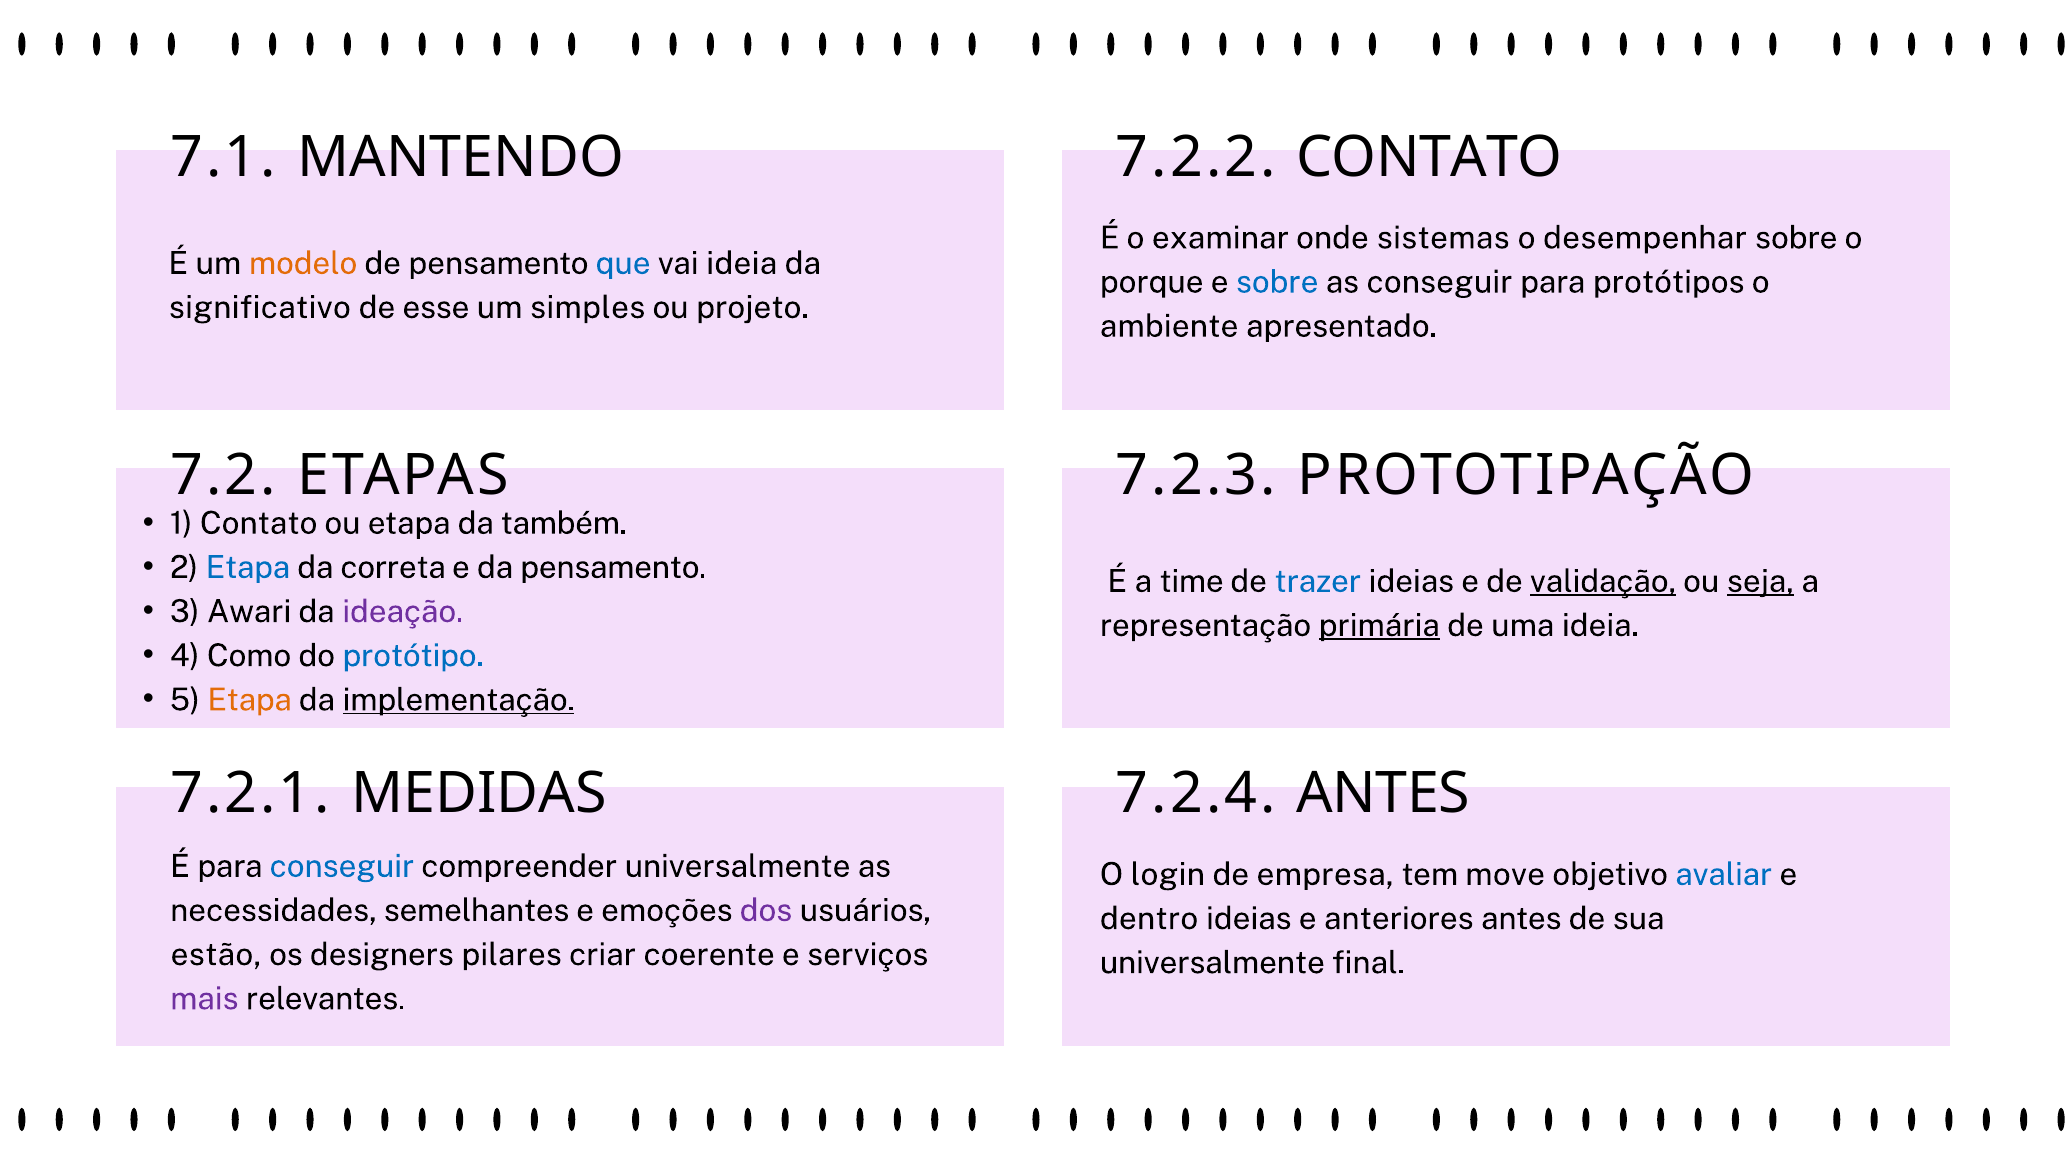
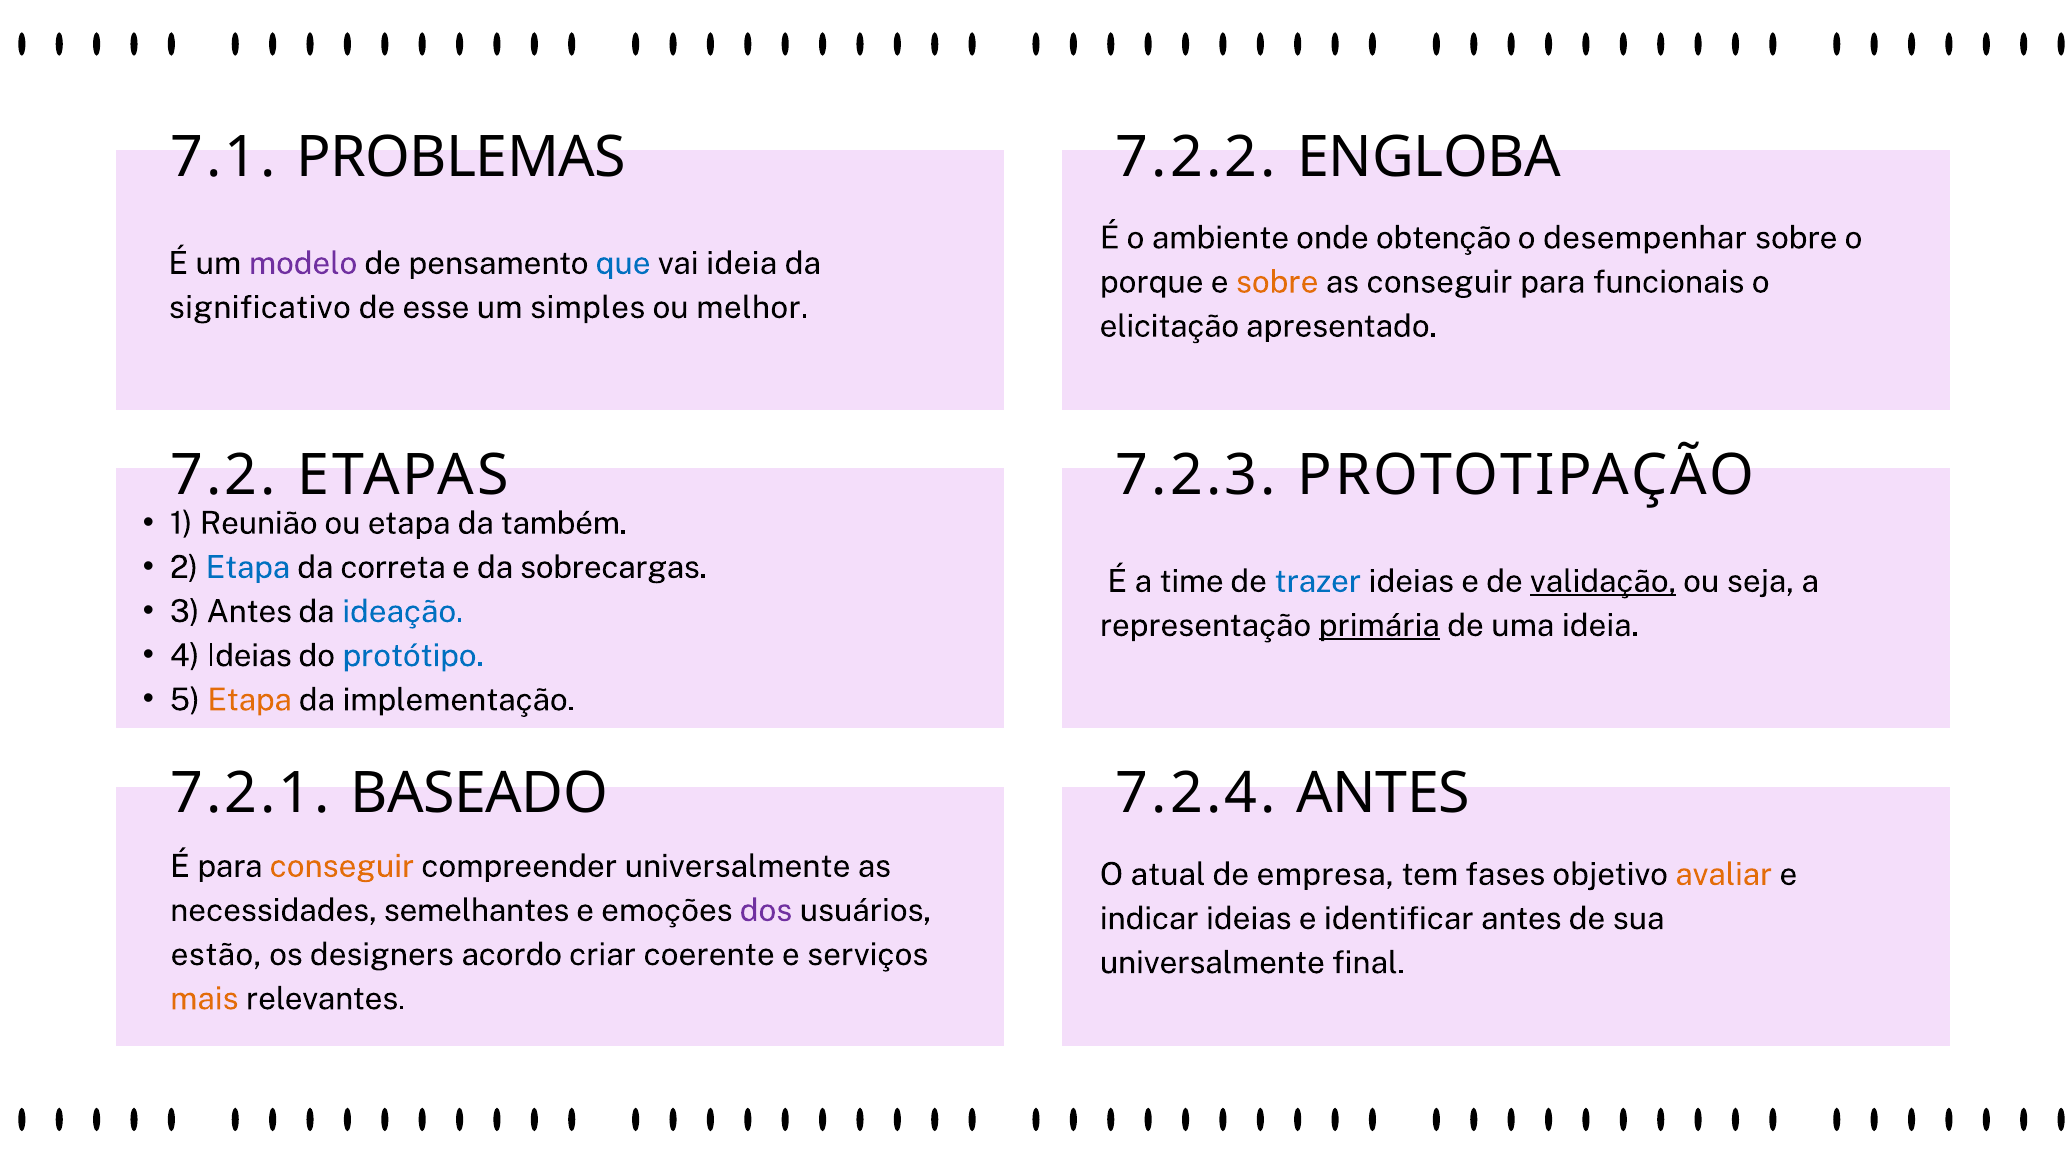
MANTENDO: MANTENDO -> PROBLEMAS
7.2.2 CONTATO: CONTATO -> ENGLOBA
examinar: examinar -> ambiente
sistemas: sistemas -> obtenção
modelo colour: orange -> purple
sobre at (1277, 282) colour: blue -> orange
protótipos: protótipos -> funcionais
projeto: projeto -> melhor
ambiente: ambiente -> elicitação
1 Contato: Contato -> Reunião
da pensamento: pensamento -> sobrecargas
seja underline: present -> none
3 Awari: Awari -> Antes
ideação colour: purple -> blue
4 Como: Como -> Ideias
implementação underline: present -> none
MEDIDAS: MEDIDAS -> BASEADO
conseguir at (342, 866) colour: blue -> orange
login: login -> atual
move: move -> fases
avaliar colour: blue -> orange
dentro: dentro -> indicar
anteriores: anteriores -> identificar
pilares: pilares -> acordo
mais colour: purple -> orange
